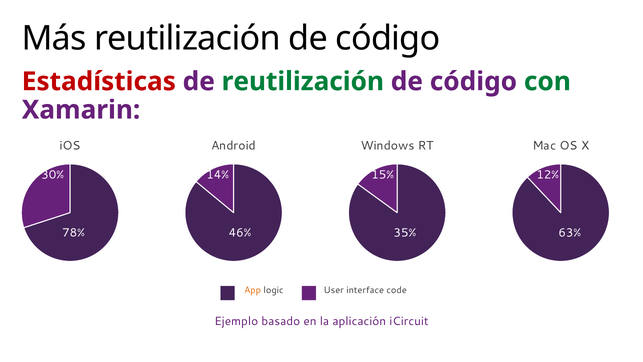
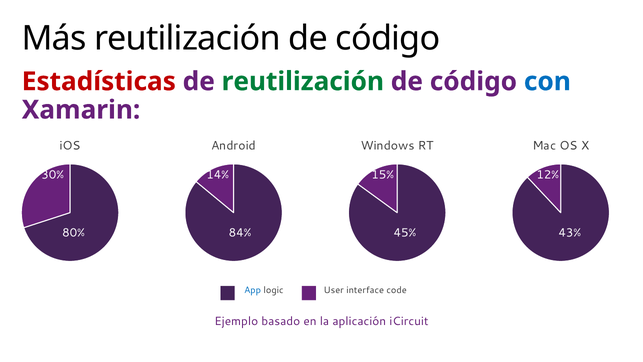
con colour: green -> blue
78%: 78% -> 80%
46%: 46% -> 84%
35%: 35% -> 45%
63%: 63% -> 43%
App colour: orange -> blue
